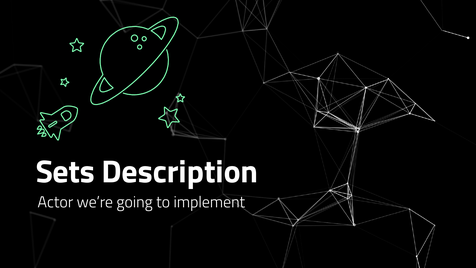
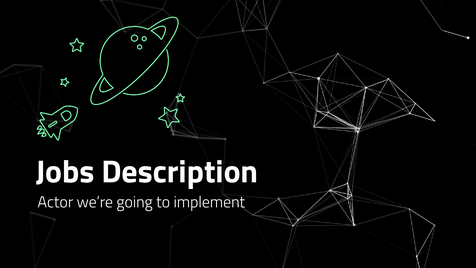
Sets: Sets -> Jobs
